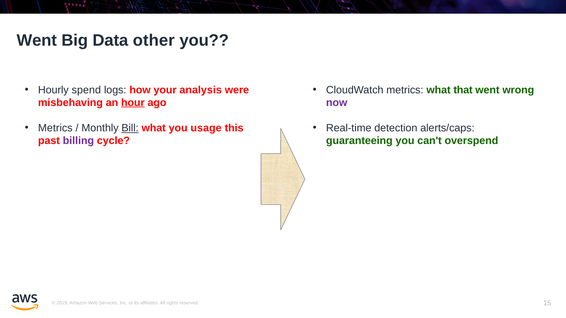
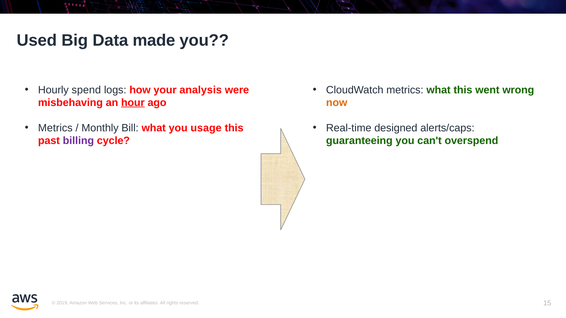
Went at (37, 40): Went -> Used
other: other -> made
what that: that -> this
now colour: purple -> orange
Bill underline: present -> none
detection: detection -> designed
